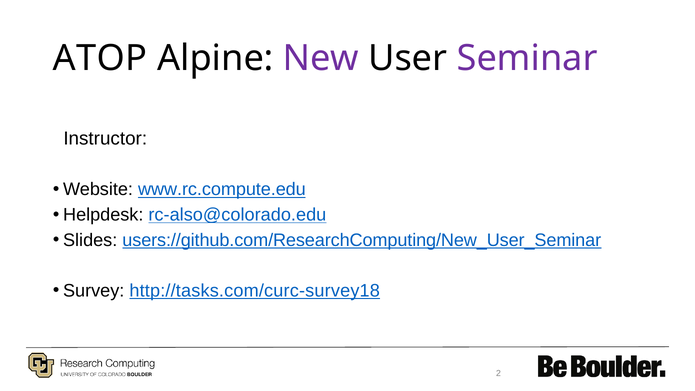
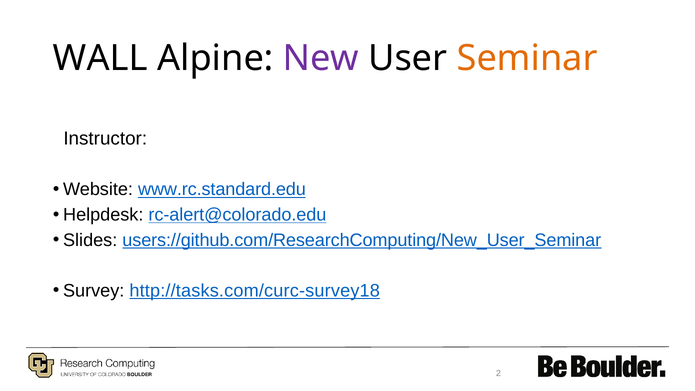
ATOP: ATOP -> WALL
Seminar colour: purple -> orange
www.rc.compute.edu: www.rc.compute.edu -> www.rc.standard.edu
rc-also@colorado.edu: rc-also@colorado.edu -> rc-alert@colorado.edu
